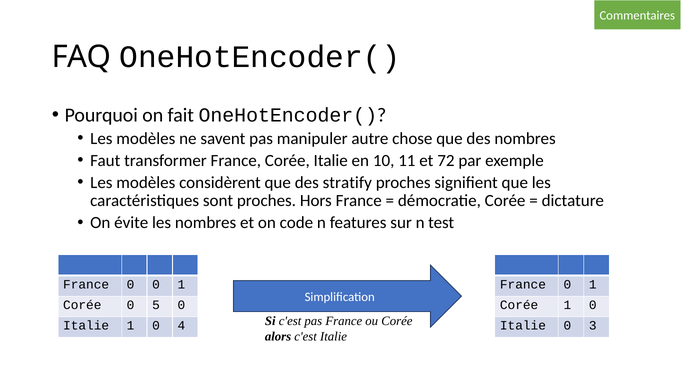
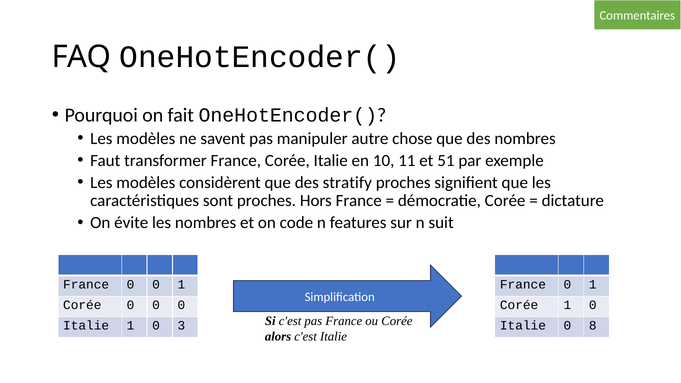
72: 72 -> 51
test: test -> suit
Corée 0 5: 5 -> 0
4: 4 -> 3
3: 3 -> 8
